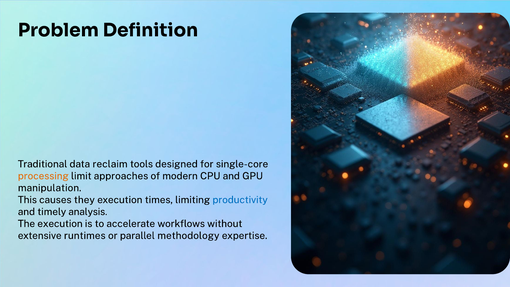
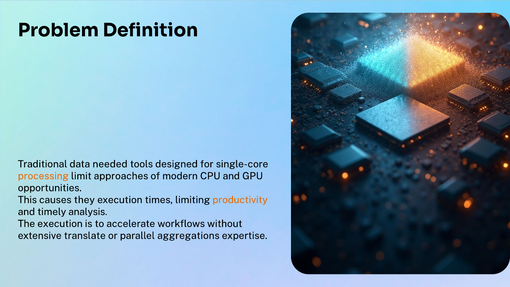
reclaim: reclaim -> needed
manipulation: manipulation -> opportunities
productivity colour: blue -> orange
runtimes: runtimes -> translate
methodology: methodology -> aggregations
